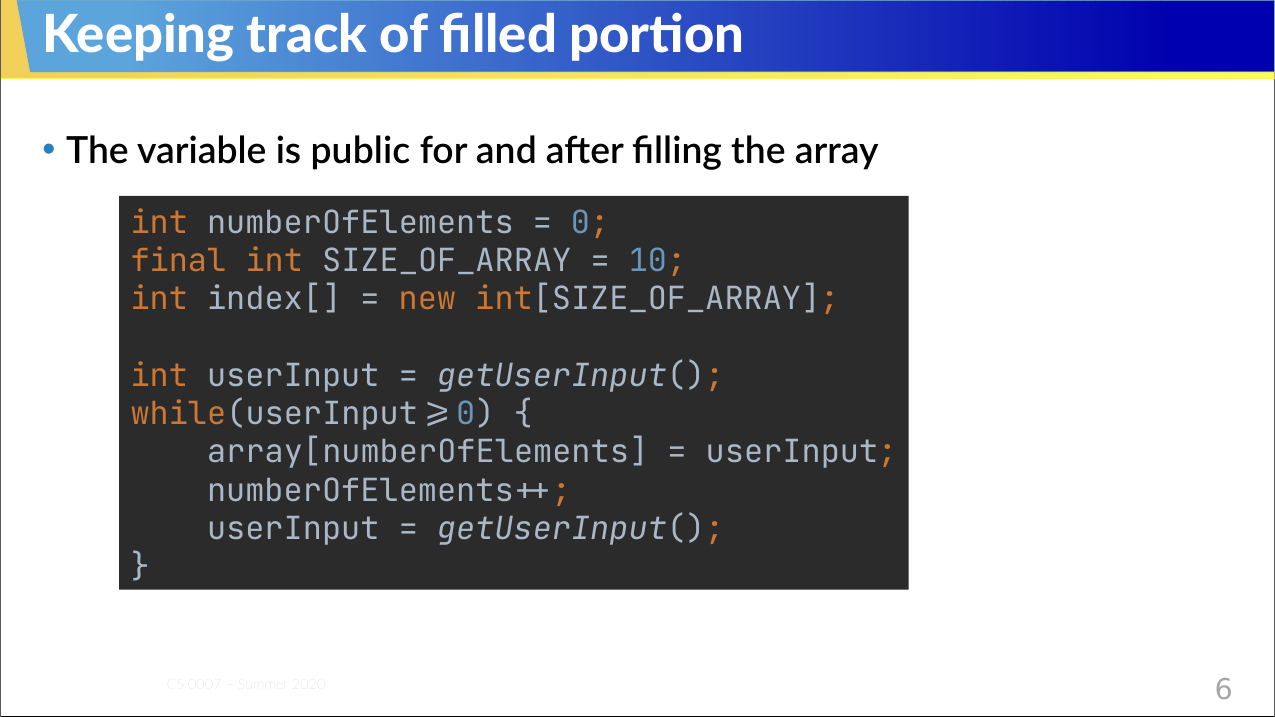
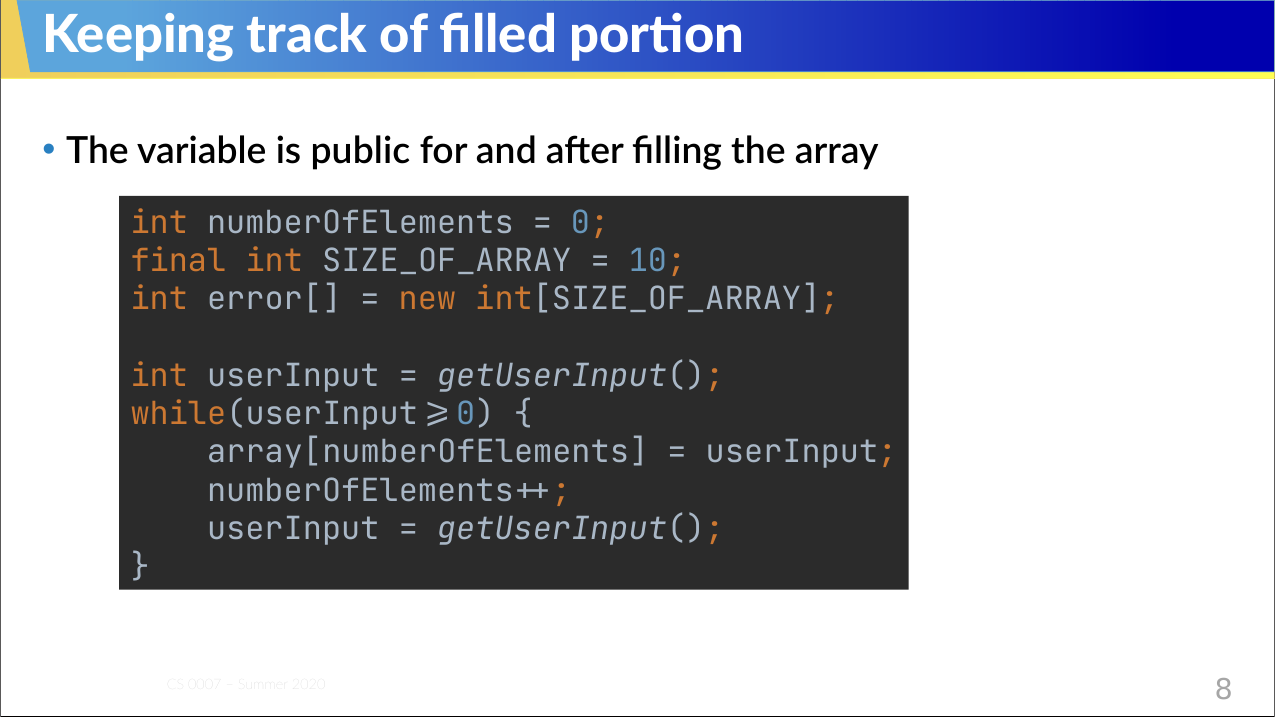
index[: index[ -> error[
6: 6 -> 8
